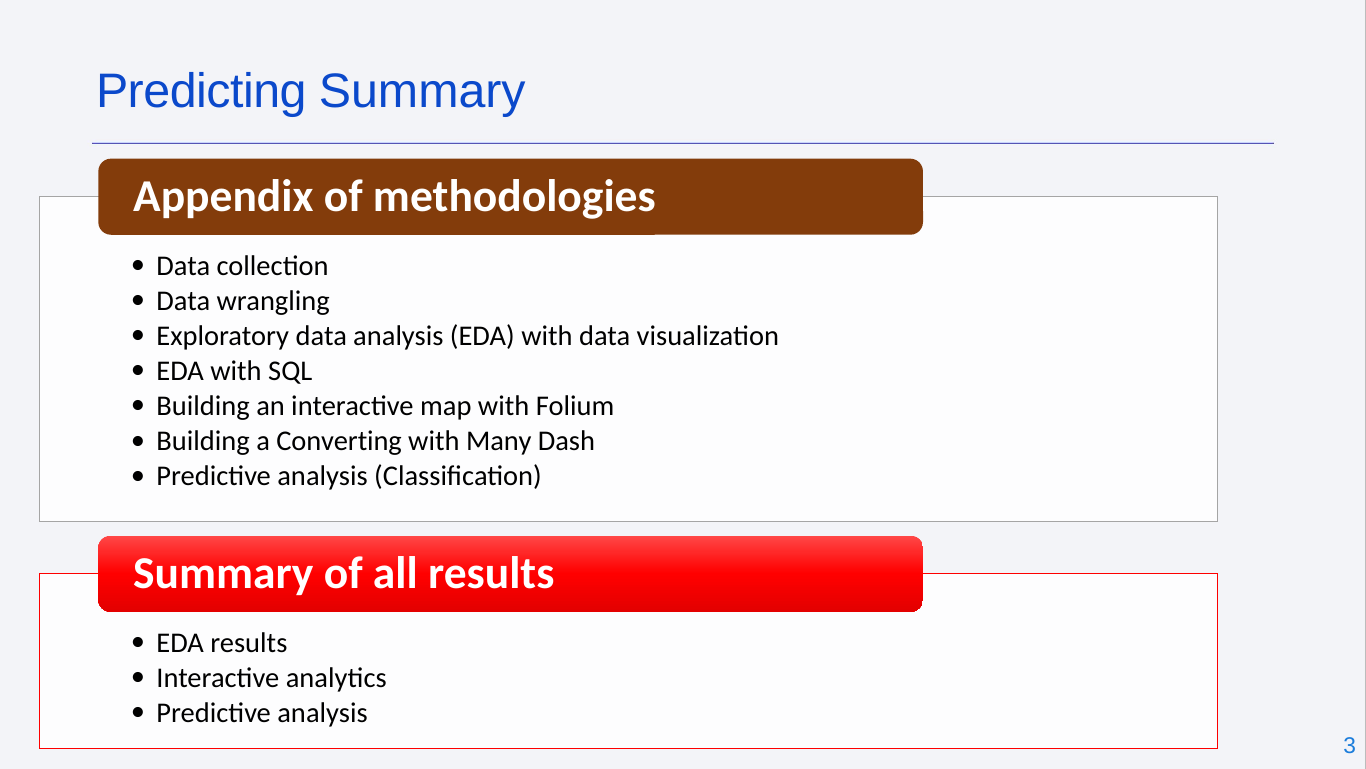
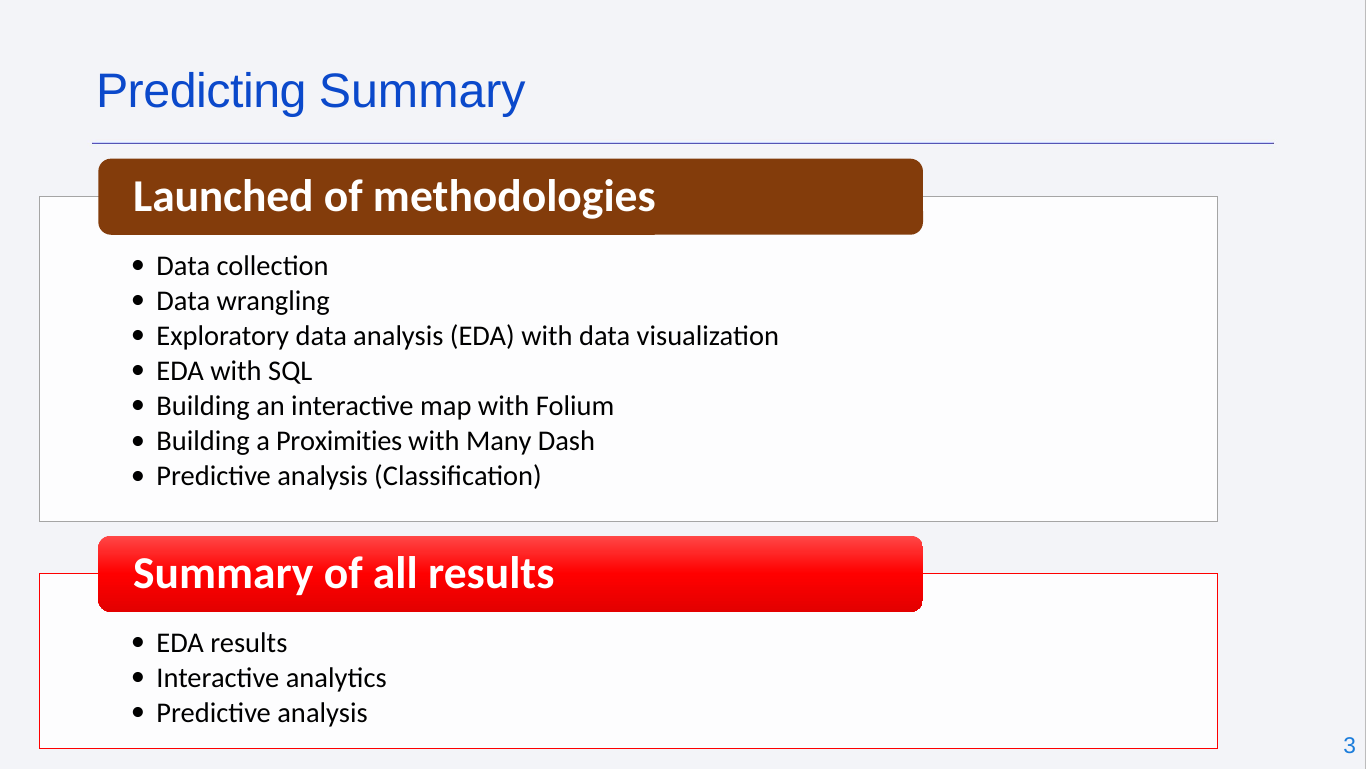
Appendix: Appendix -> Launched
Converting: Converting -> Proximities
